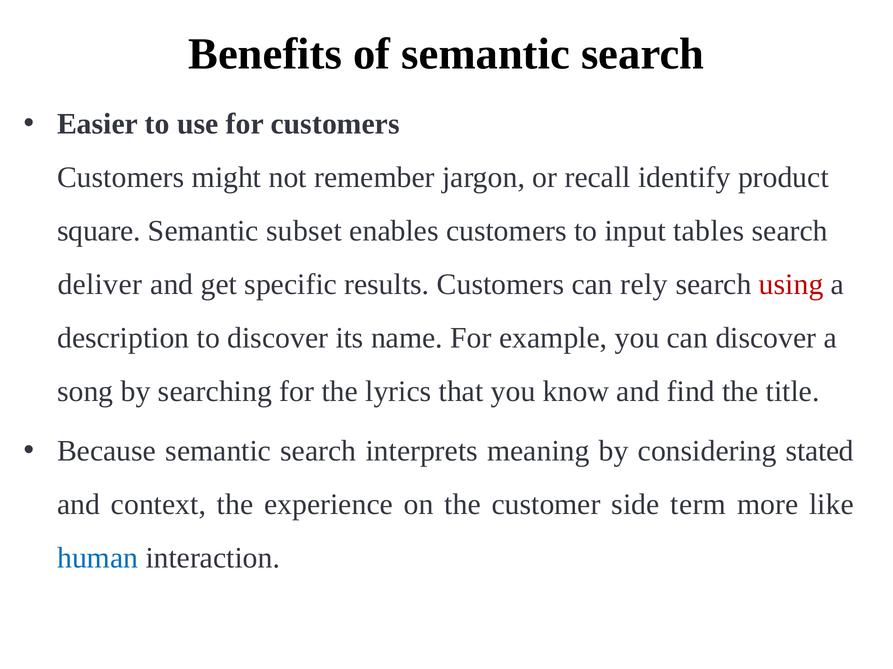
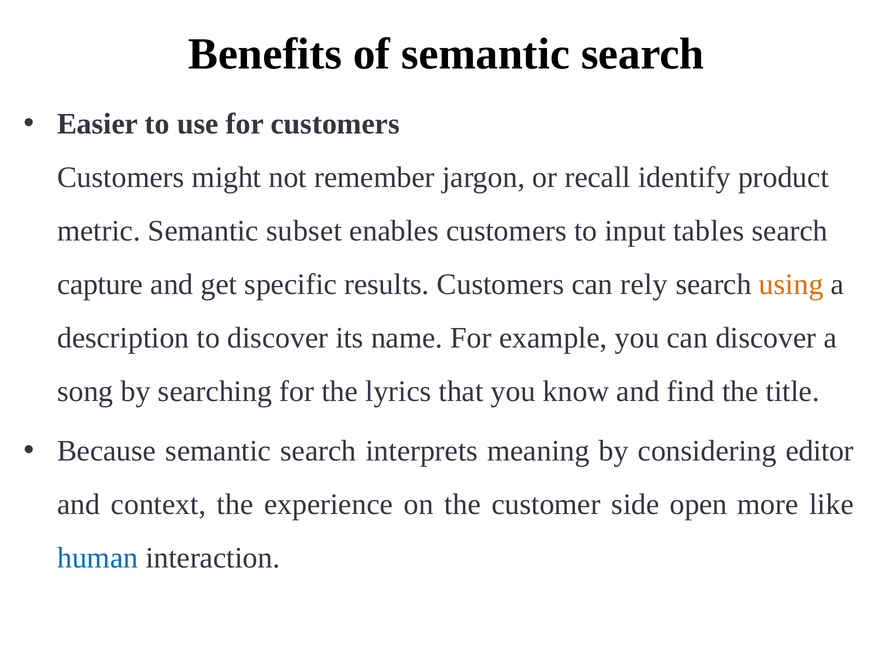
square: square -> metric
deliver: deliver -> capture
using colour: red -> orange
stated: stated -> editor
term: term -> open
